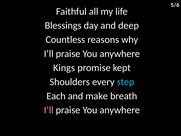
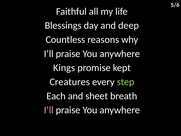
Shoulders: Shoulders -> Creatures
step colour: light blue -> light green
make: make -> sheet
